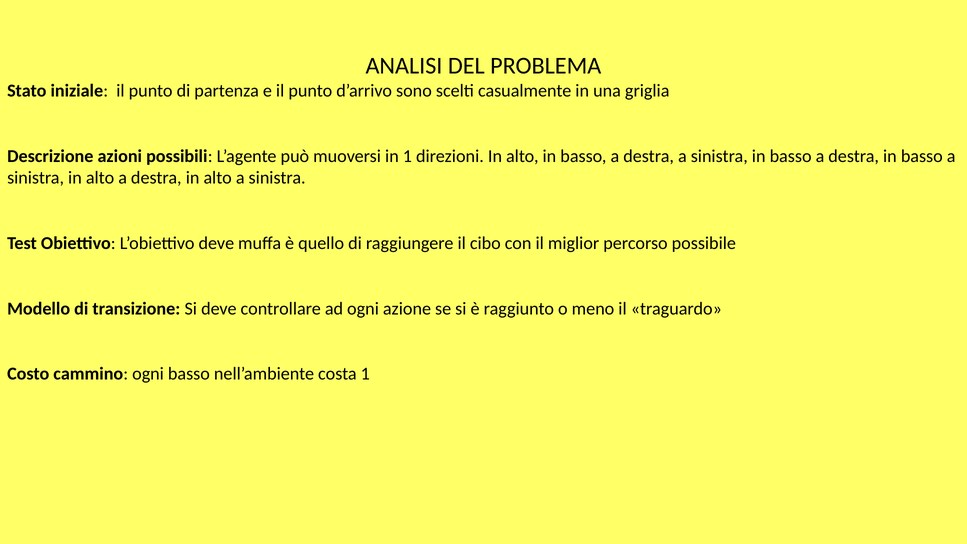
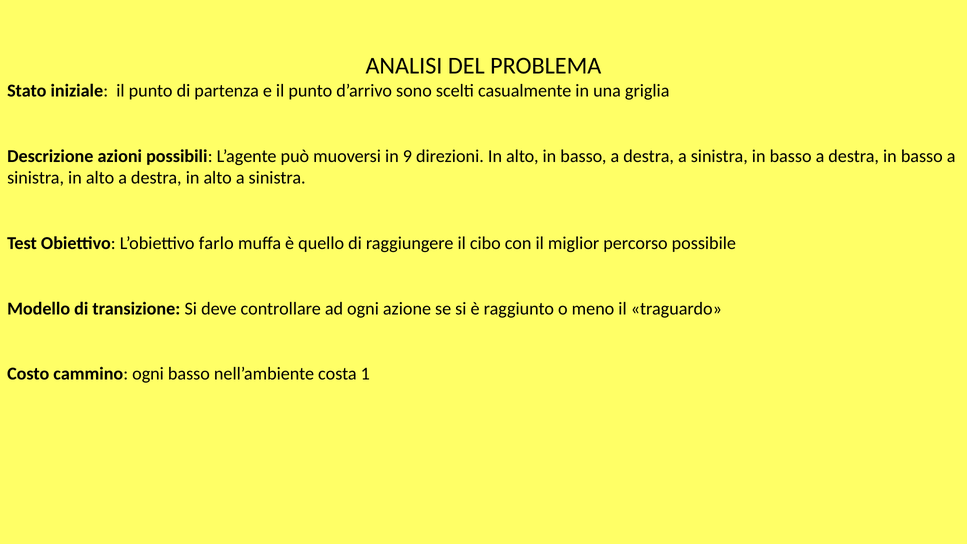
in 1: 1 -> 9
L’obiettivo deve: deve -> farlo
